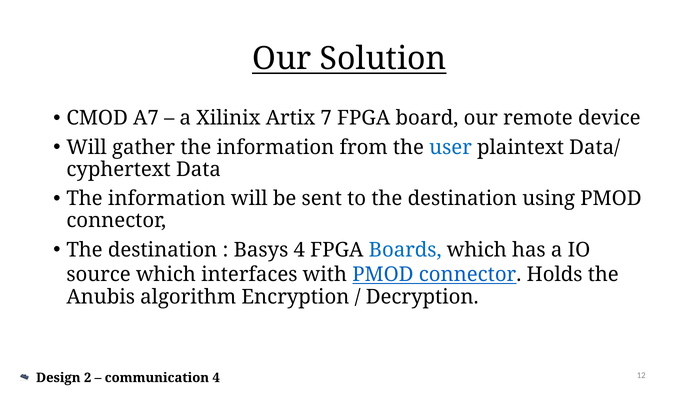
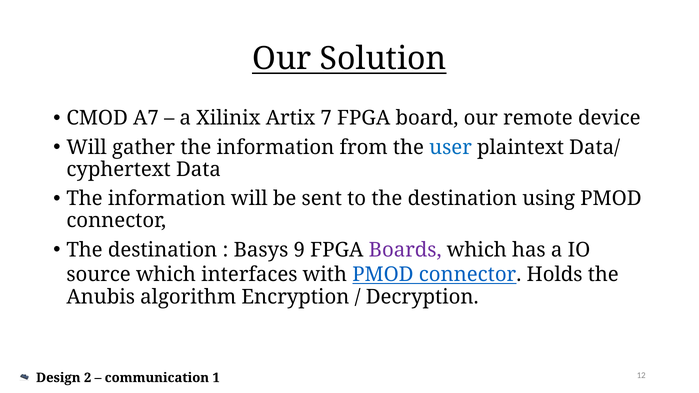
Basys 4: 4 -> 9
Boards colour: blue -> purple
communication 4: 4 -> 1
